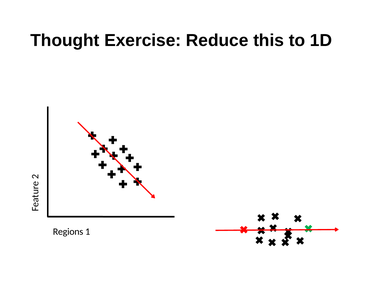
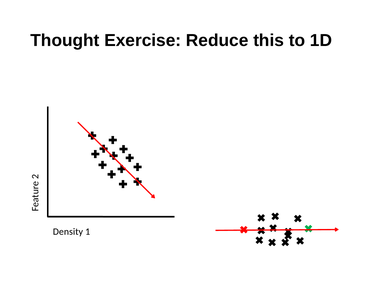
Regions: Regions -> Density
